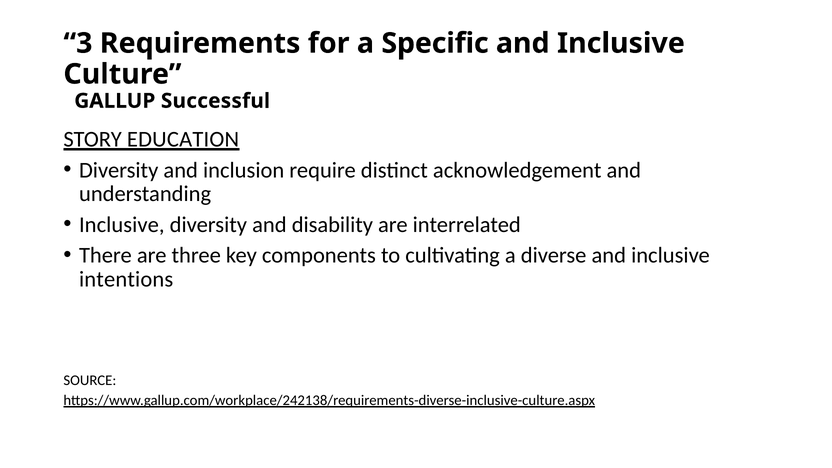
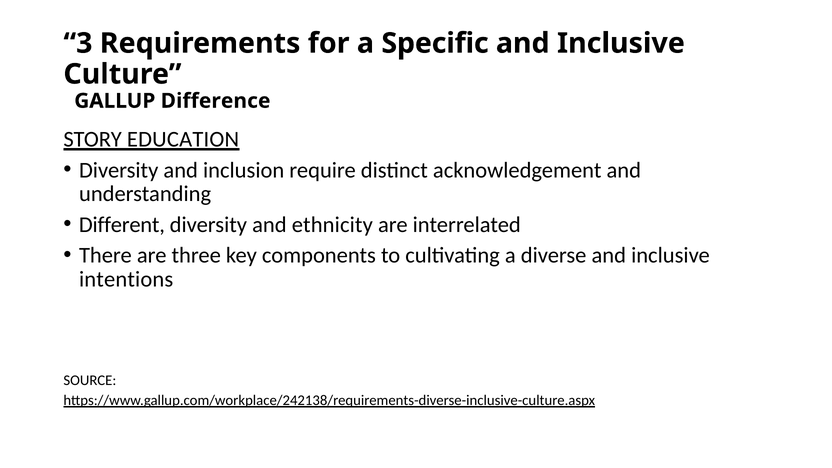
Successful: Successful -> Difference
Inclusive at (122, 225): Inclusive -> Different
disability: disability -> ethnicity
